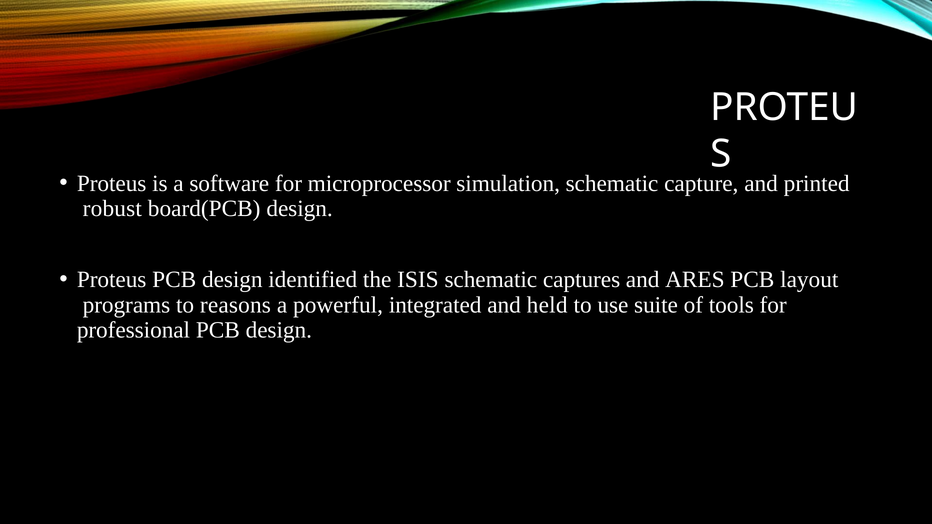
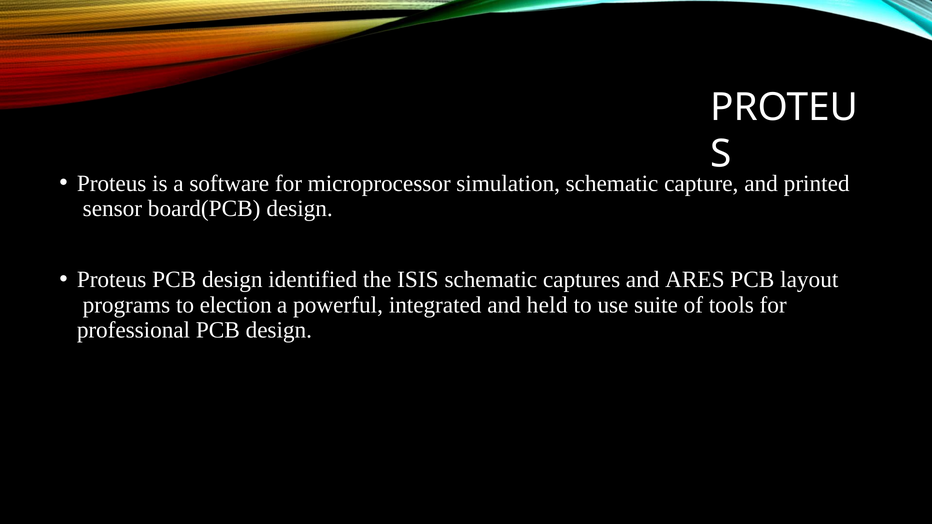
robust: robust -> sensor
reasons: reasons -> election
